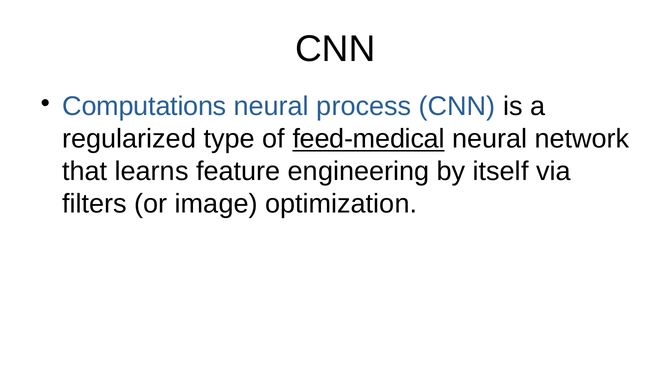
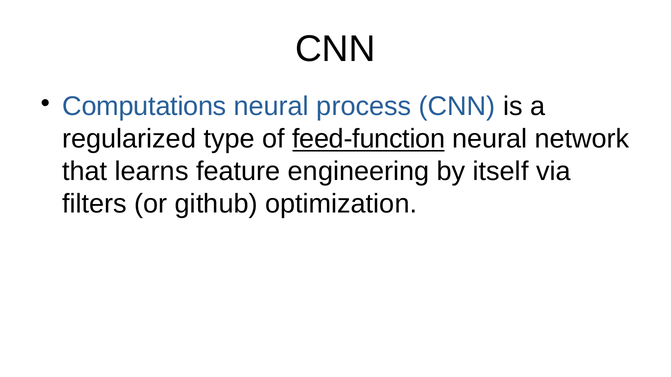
feed-medical: feed-medical -> feed-function
image: image -> github
